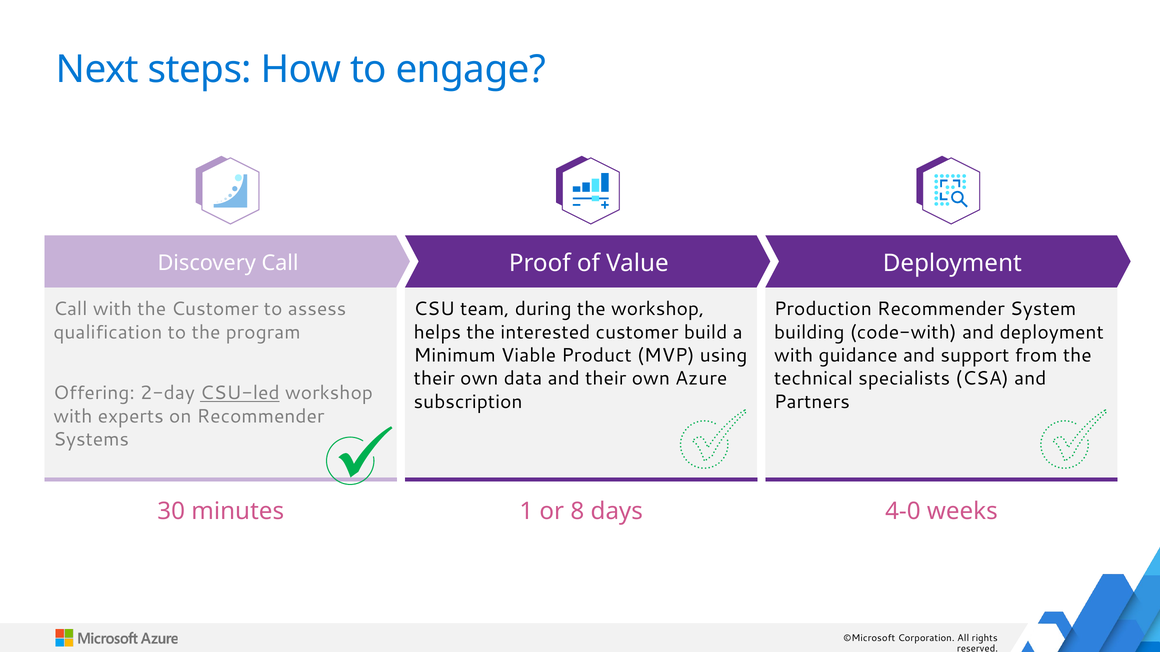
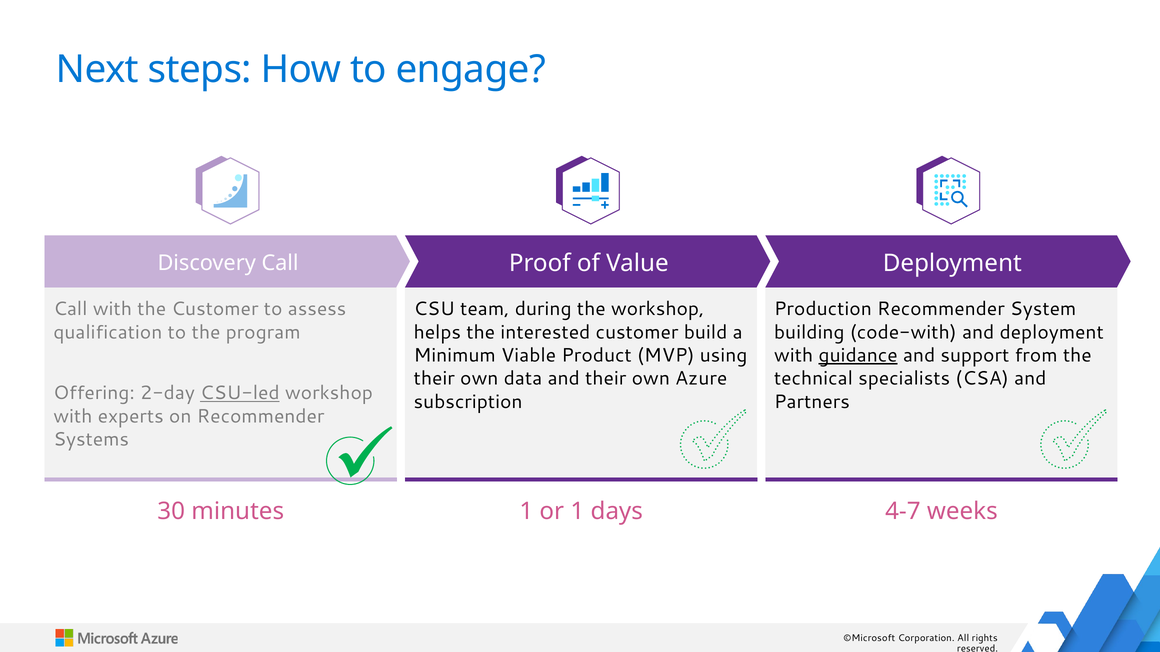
guidance underline: none -> present
or 8: 8 -> 1
4-0: 4-0 -> 4-7
